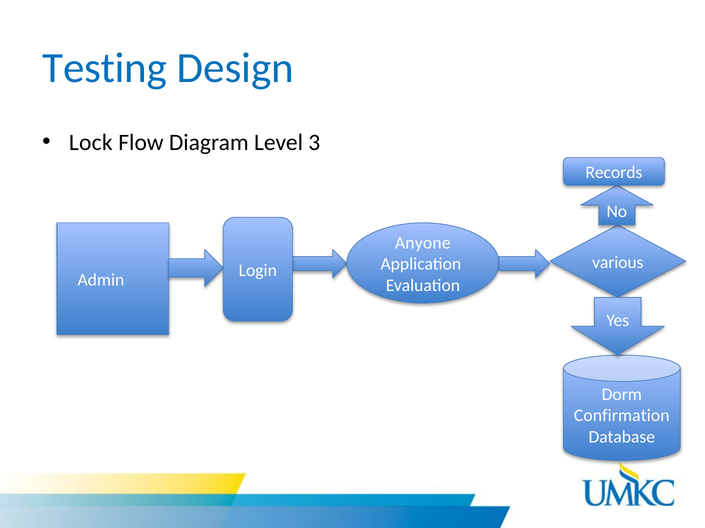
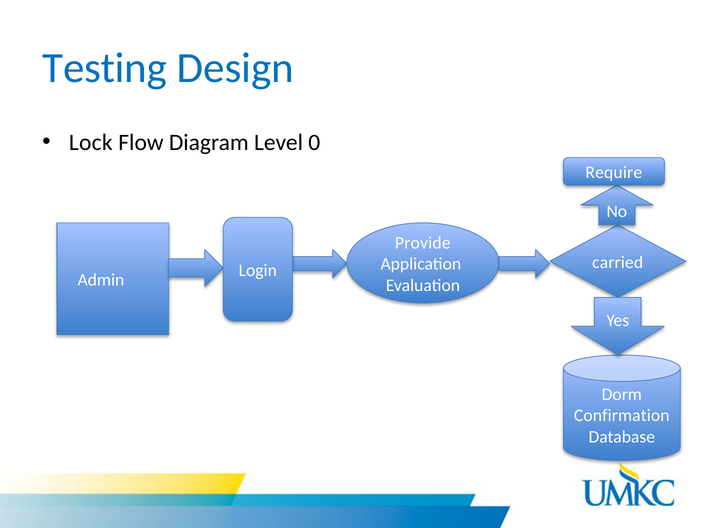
3: 3 -> 0
Records: Records -> Require
Anyone: Anyone -> Provide
various: various -> carried
